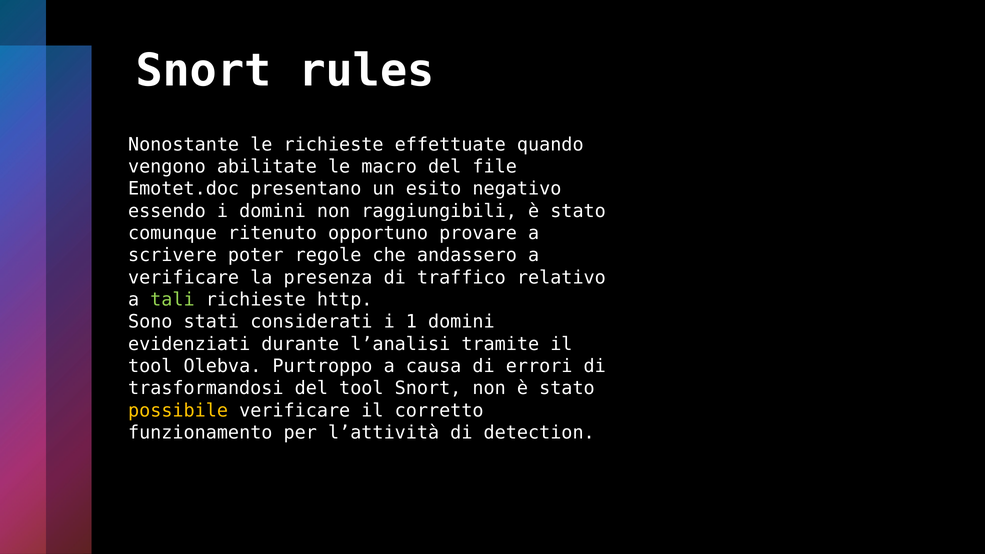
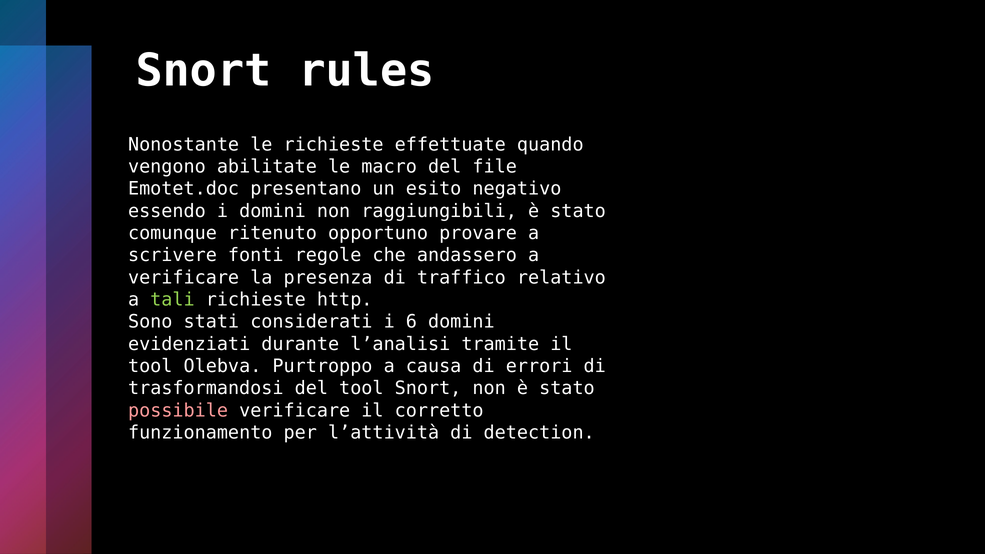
poter: poter -> fonti
1: 1 -> 6
possibile colour: yellow -> pink
